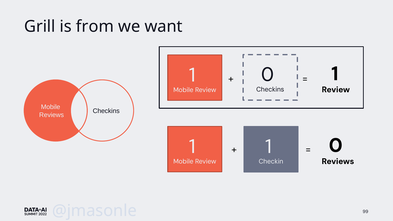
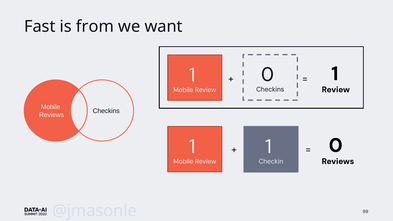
Grill: Grill -> Fast
